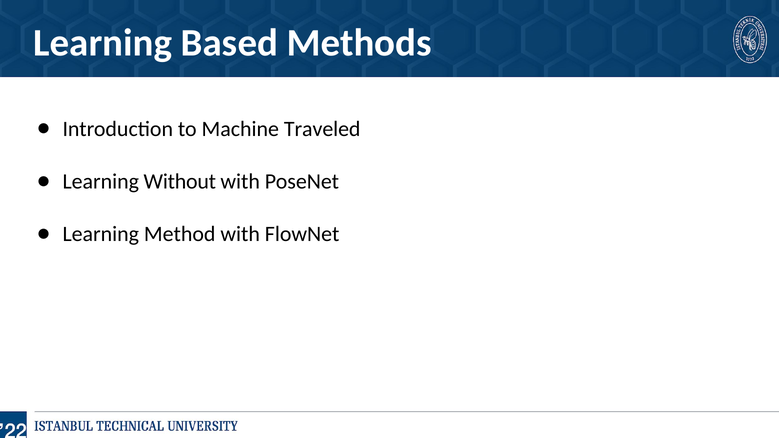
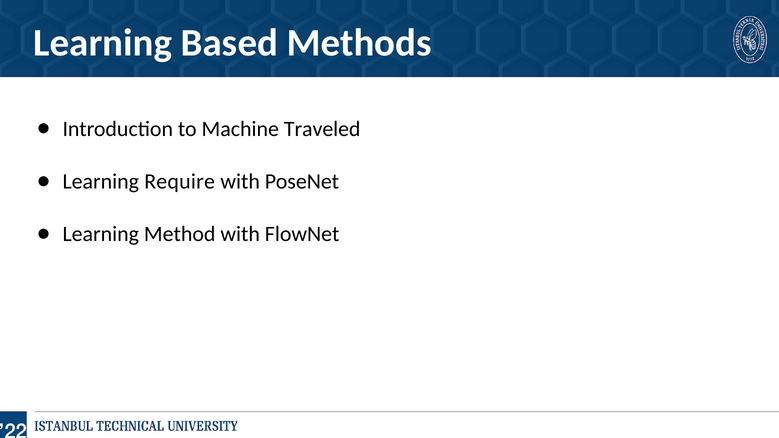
Without: Without -> Require
